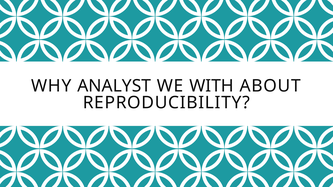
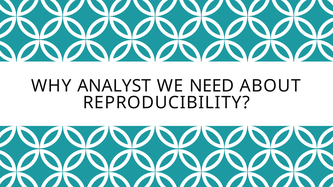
WITH: WITH -> NEED
